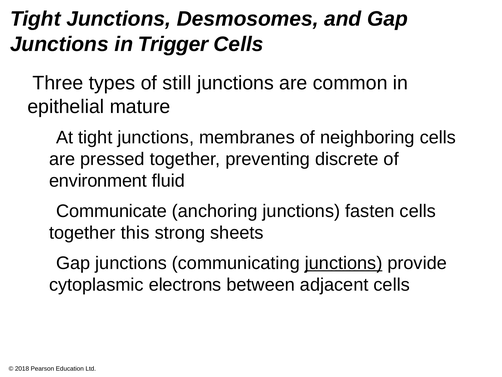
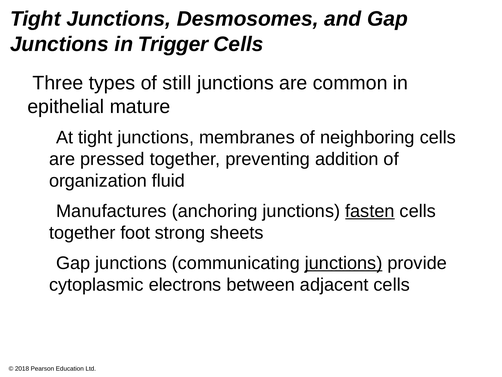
discrete: discrete -> addition
environment: environment -> organization
Communicate: Communicate -> Manufactures
fasten underline: none -> present
this: this -> foot
